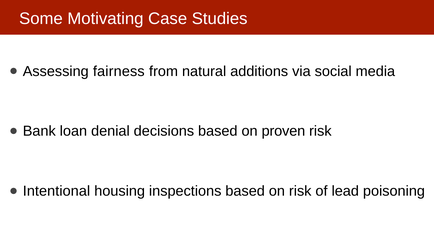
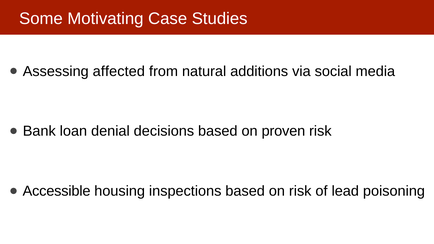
fairness: fairness -> affected
Intentional: Intentional -> Accessible
